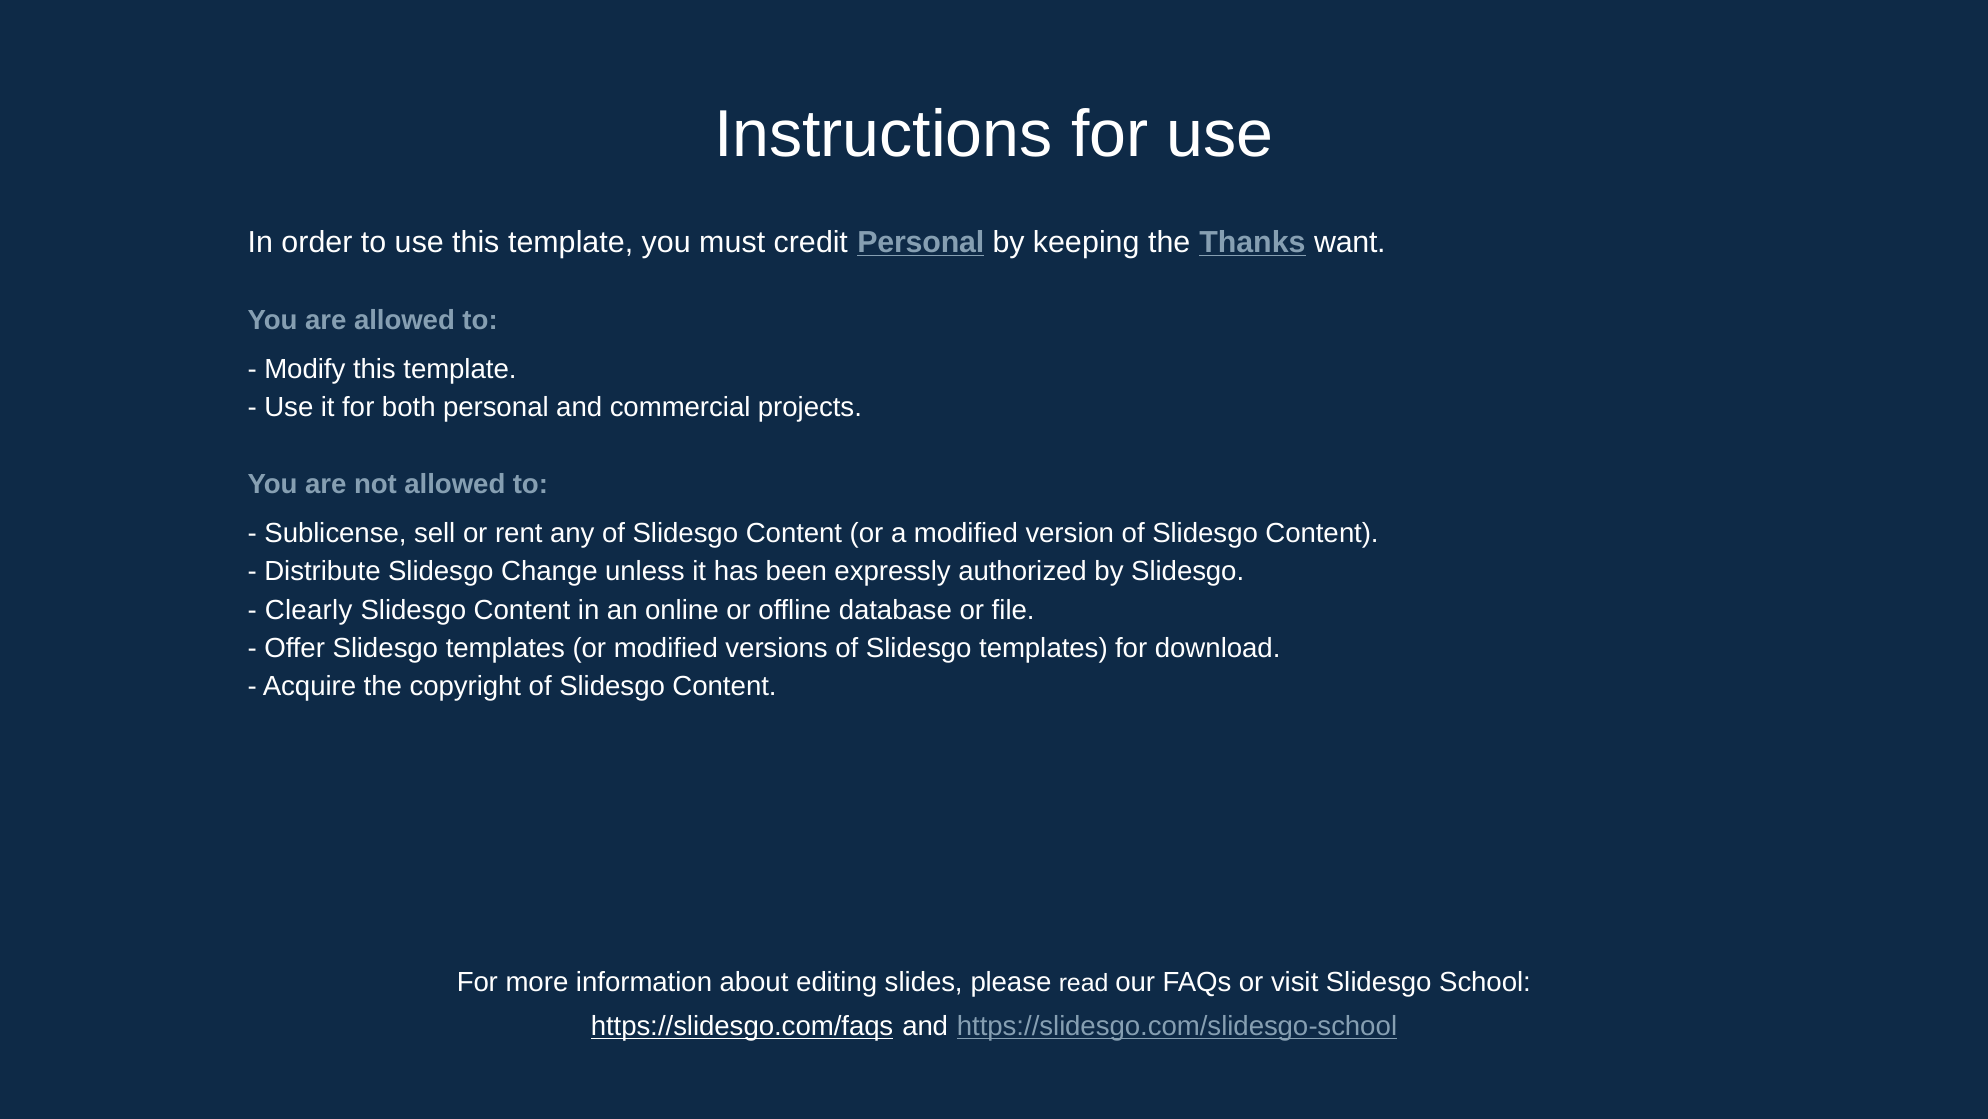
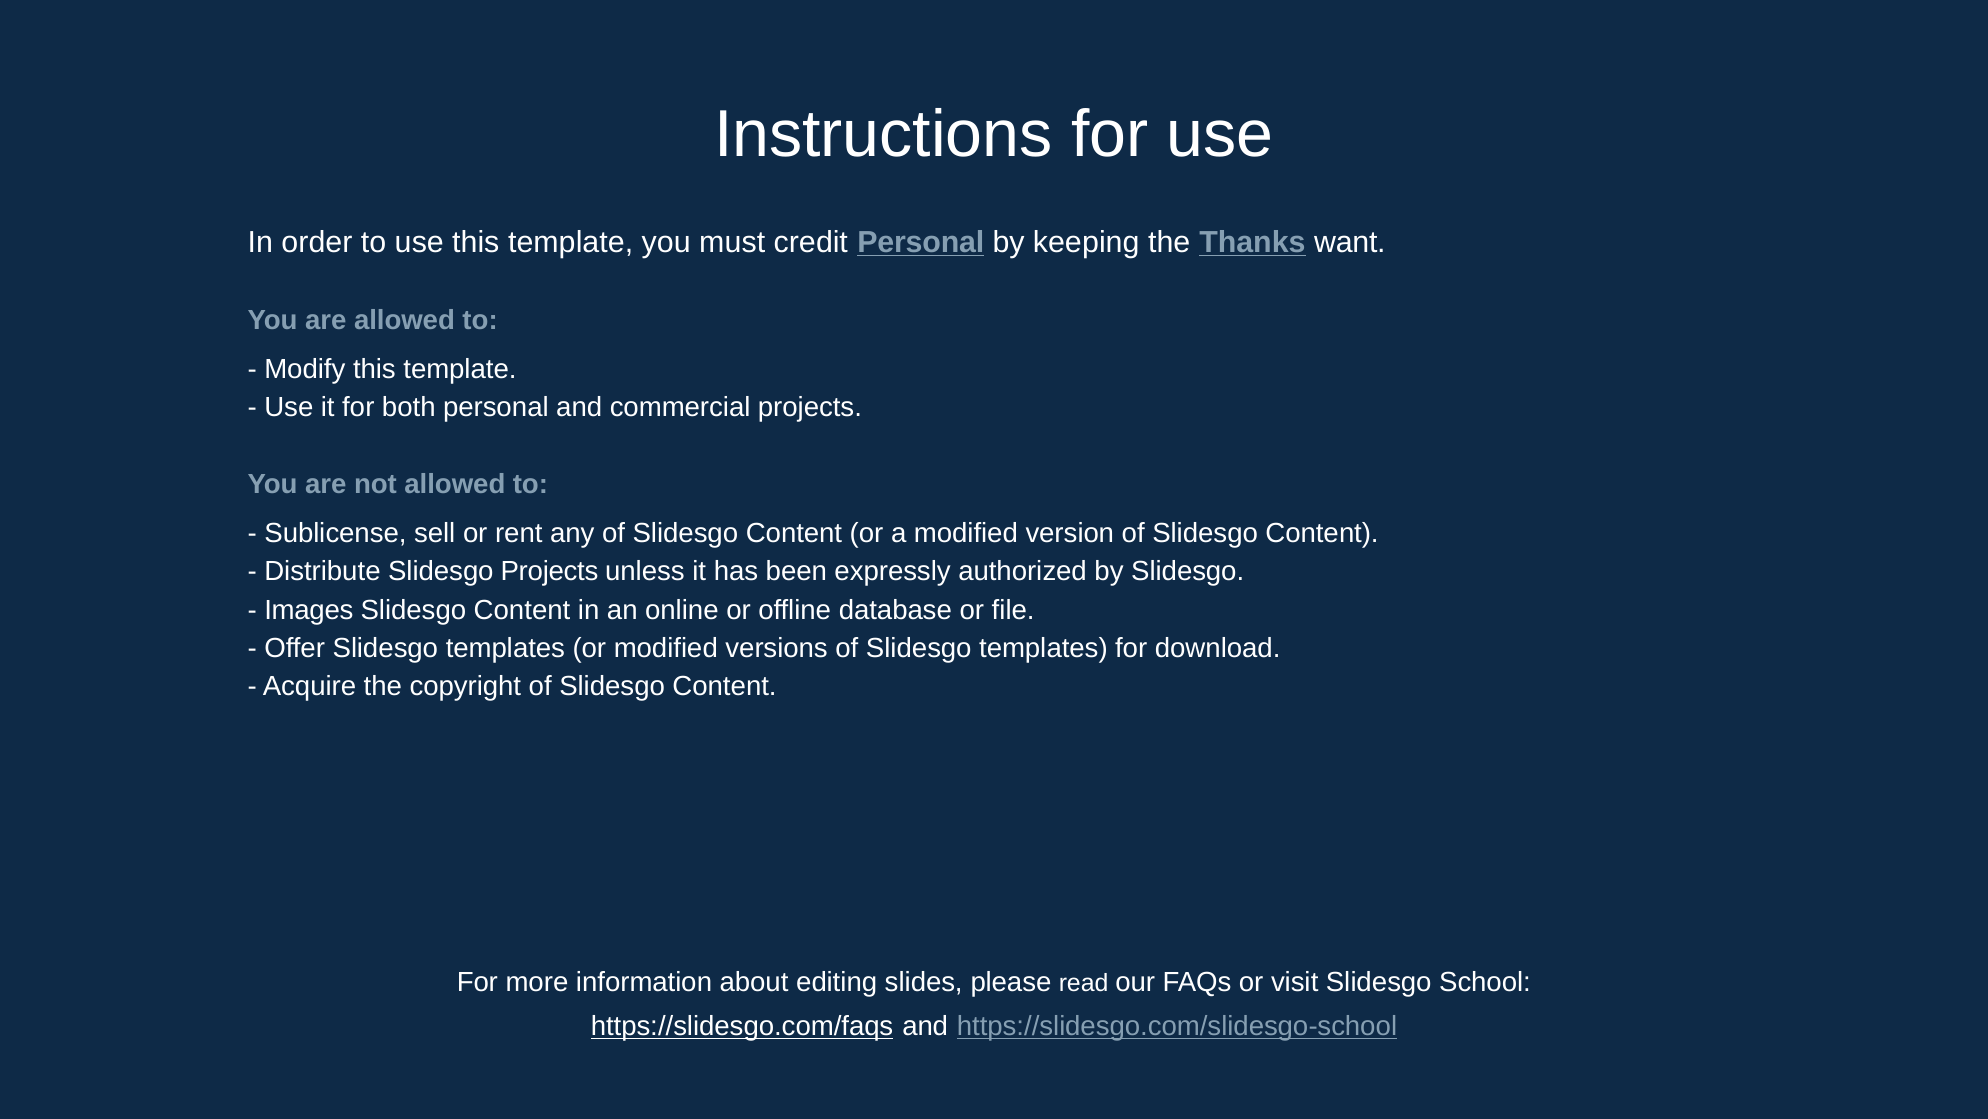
Slidesgo Change: Change -> Projects
Clearly: Clearly -> Images
